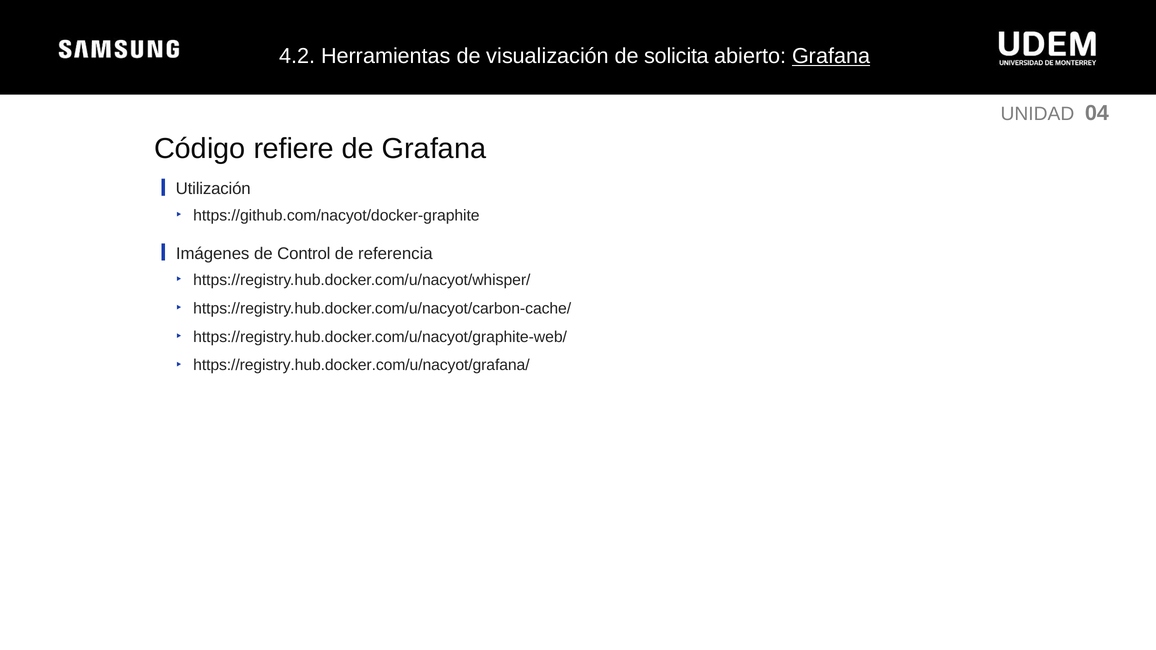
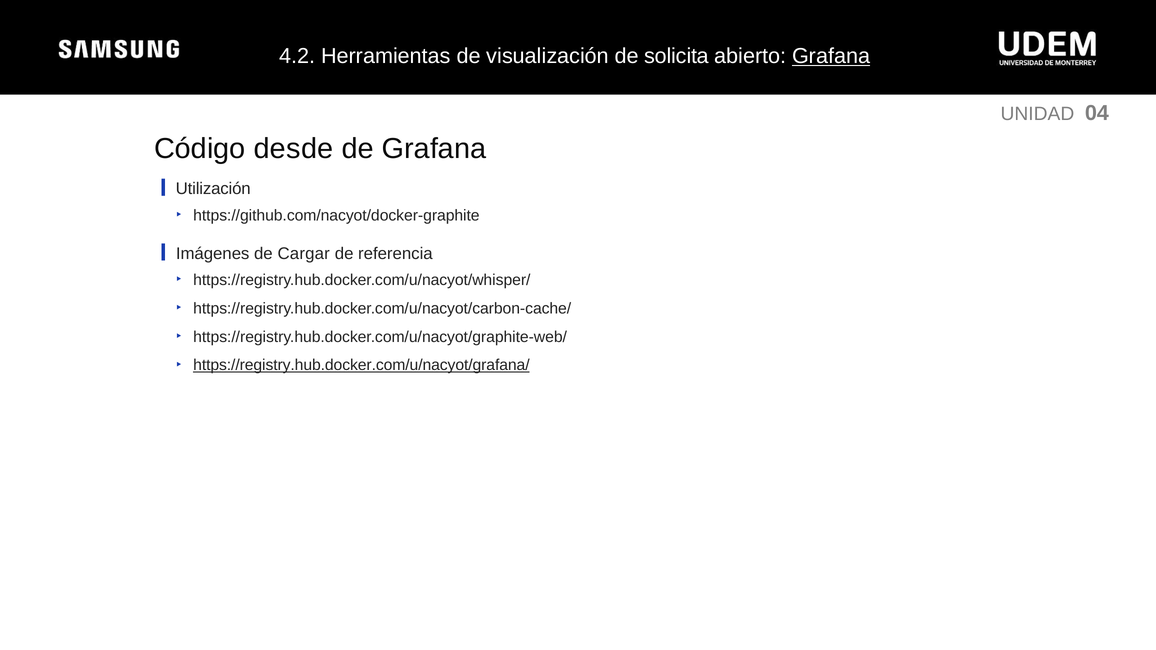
refiere: refiere -> desde
Control: Control -> Cargar
https://registry.hub.docker.com/u/nacyot/grafana/ underline: none -> present
